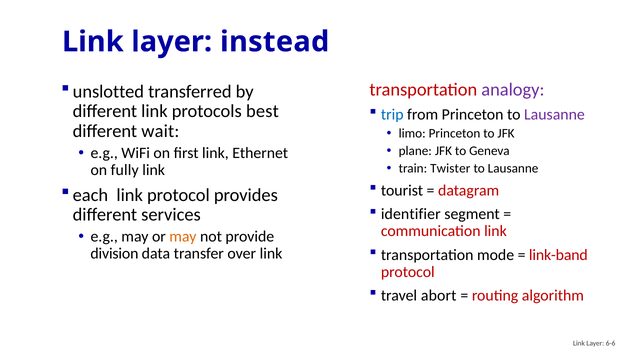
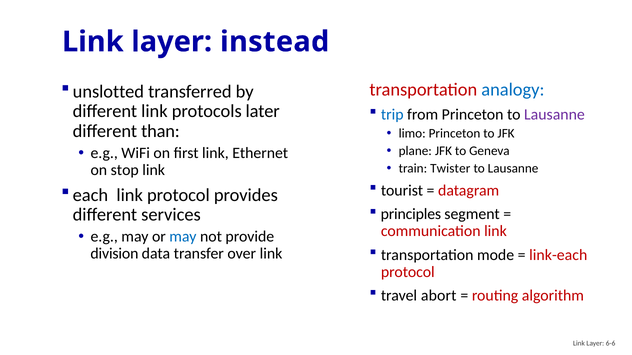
analogy colour: purple -> blue
best: best -> later
wait: wait -> than
fully: fully -> stop
identifier: identifier -> principles
may at (183, 237) colour: orange -> blue
link-band: link-band -> link-each
